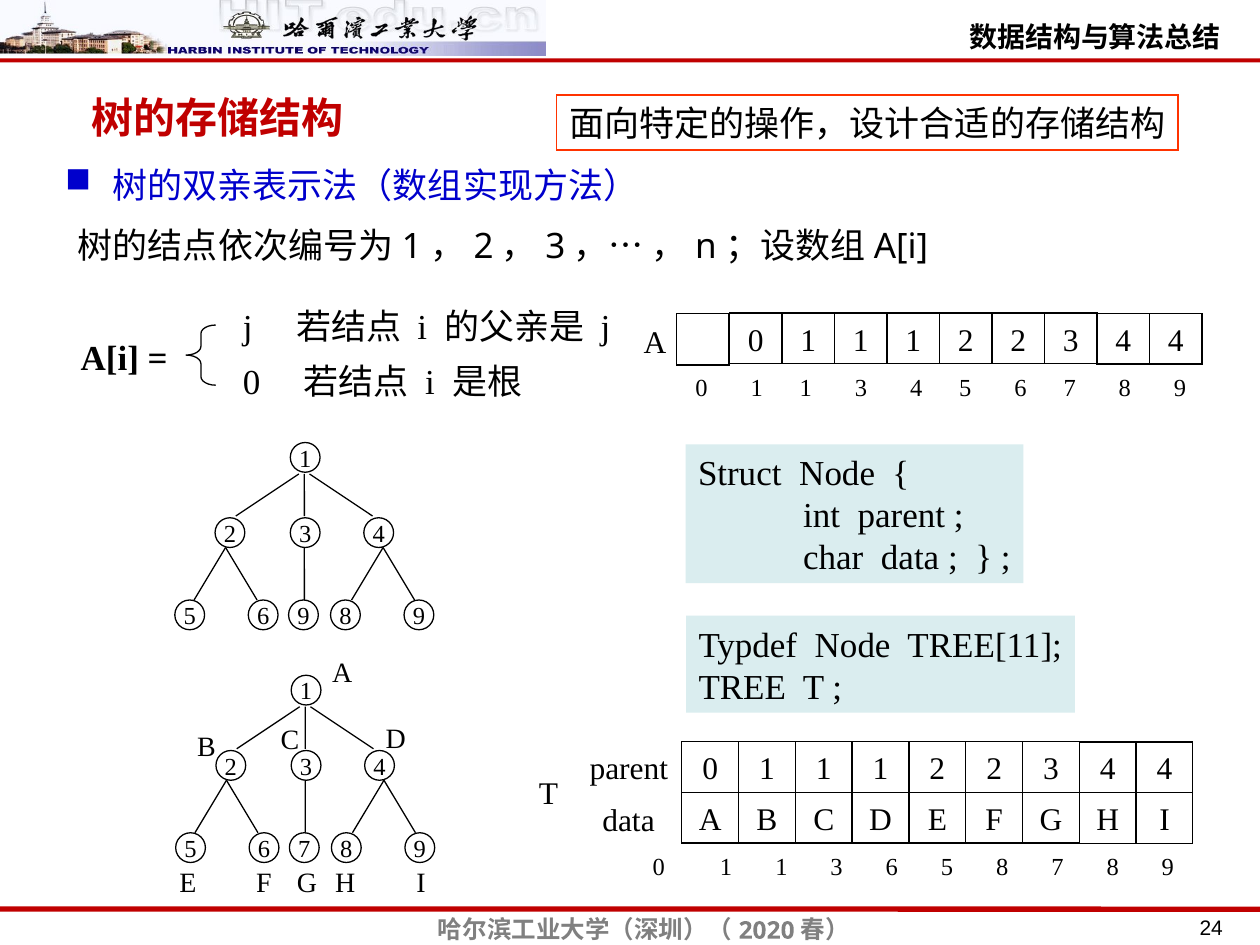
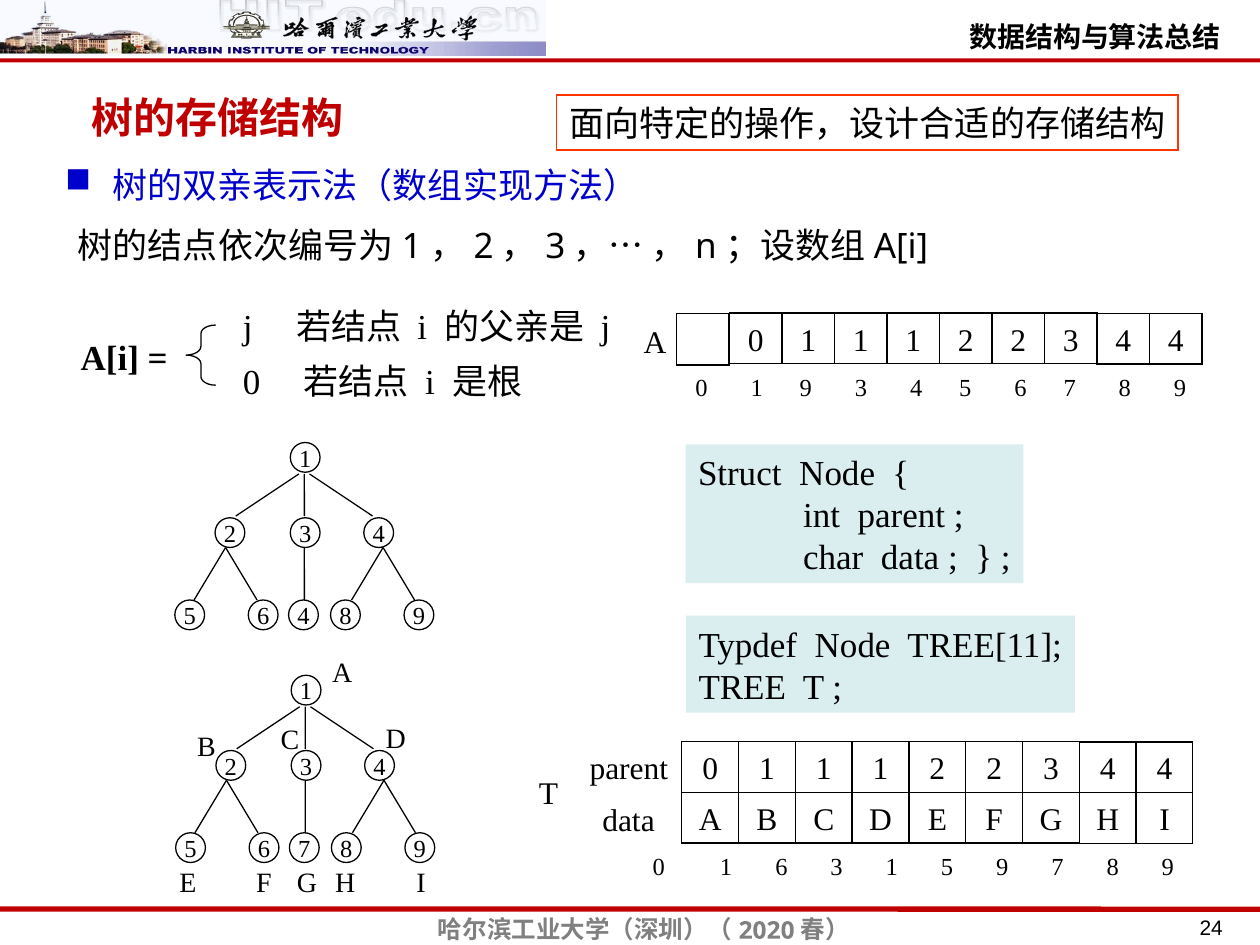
1 at (806, 389): 1 -> 9
6 9: 9 -> 4
1 at (781, 868): 1 -> 6
3 6: 6 -> 1
5 8: 8 -> 9
